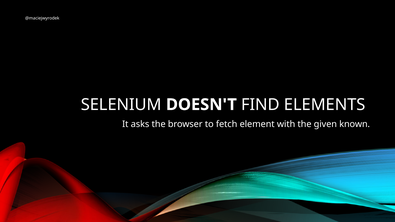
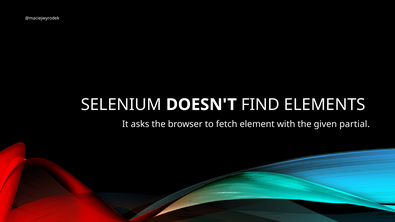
known: known -> partial
